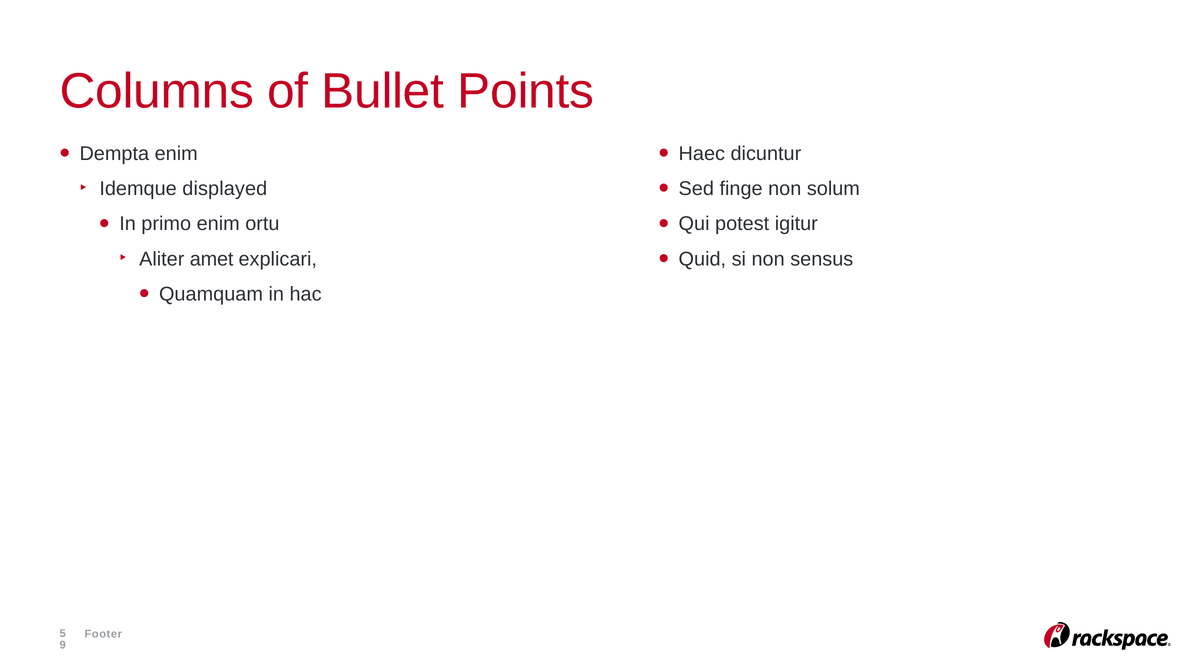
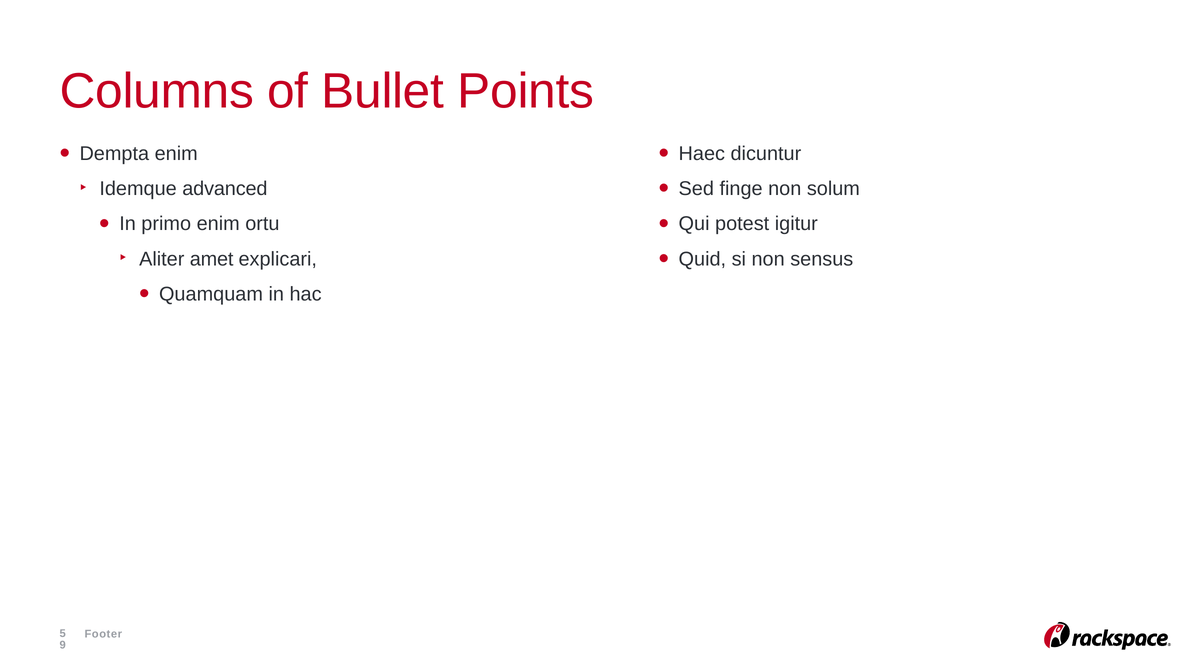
displayed: displayed -> advanced
